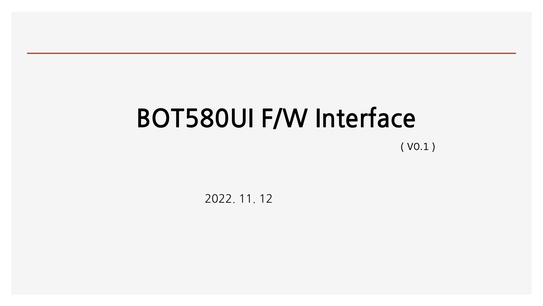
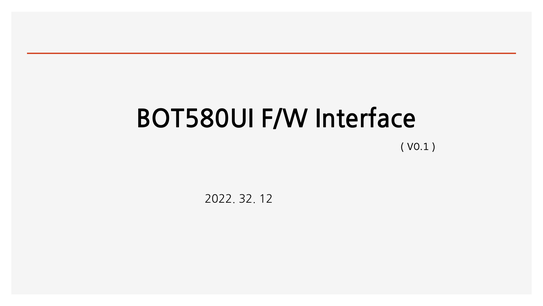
11: 11 -> 32
